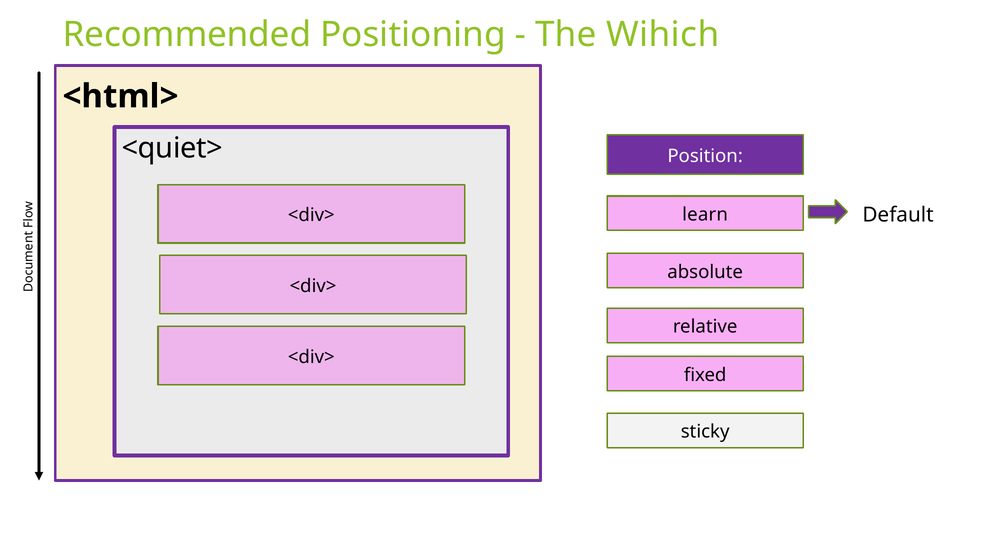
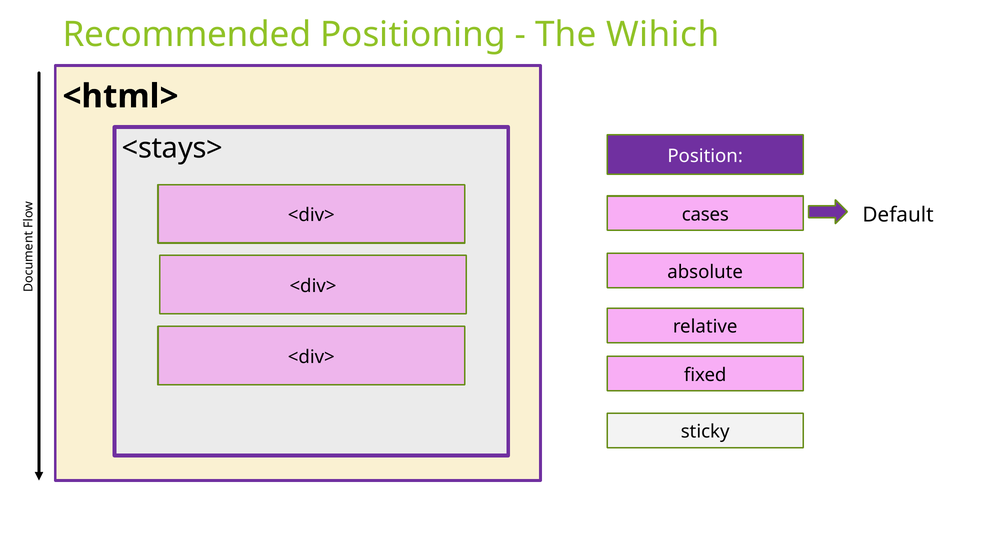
<quiet>: <quiet> -> <stays>
learn: learn -> cases
